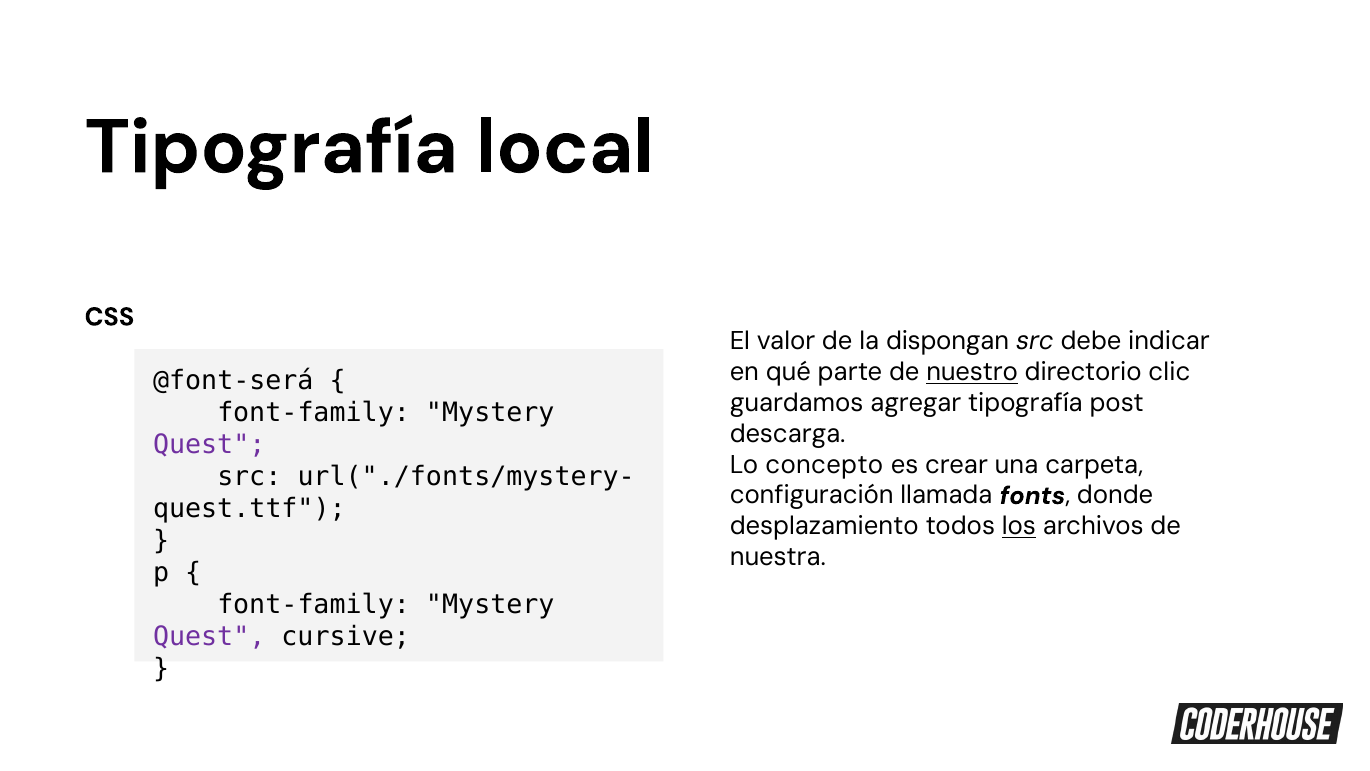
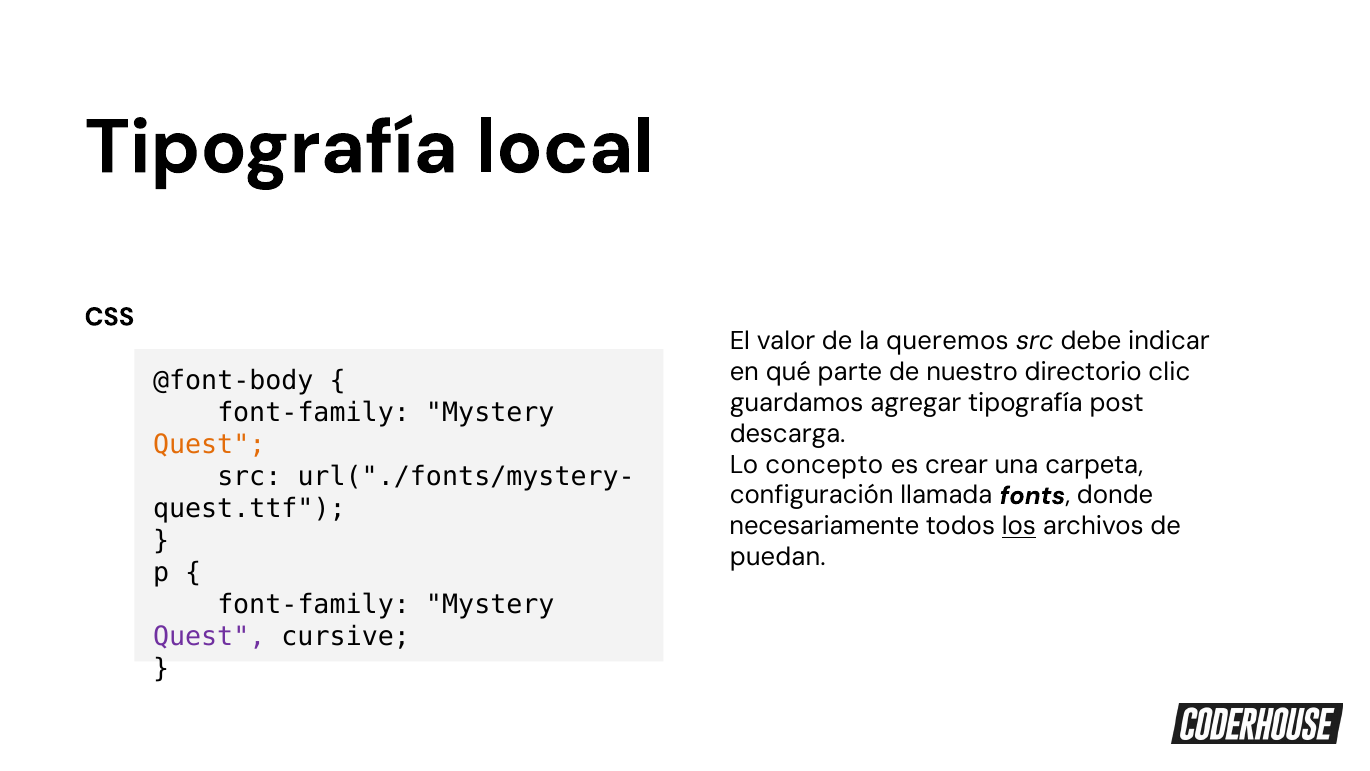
dispongan: dispongan -> queremos
nuestro underline: present -> none
@font-será: @font-será -> @font-body
Quest at (209, 444) colour: purple -> orange
desplazamiento: desplazamiento -> necesariamente
nuestra: nuestra -> puedan
